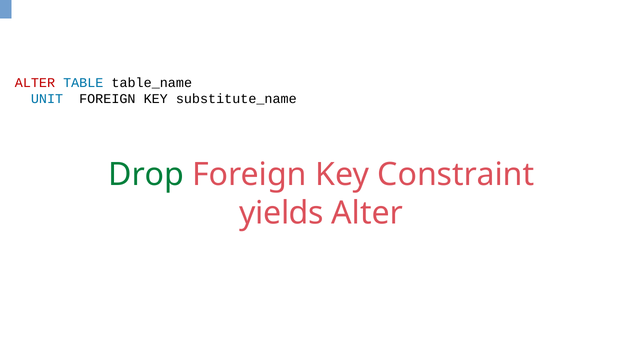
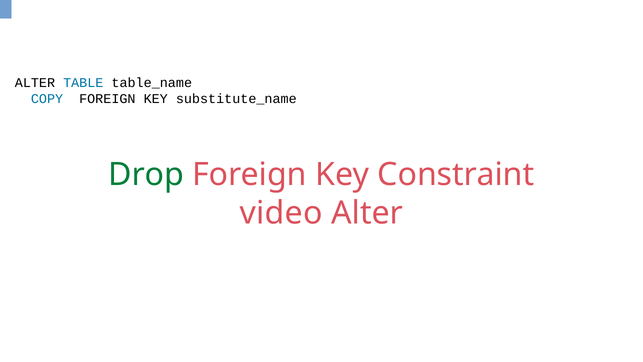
ALTER at (35, 83) colour: red -> black
UNIT: UNIT -> COPY
yields: yields -> video
